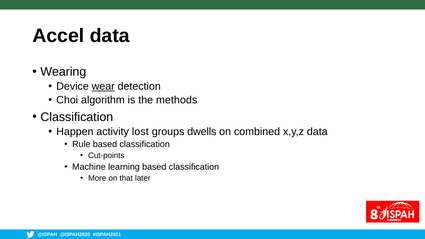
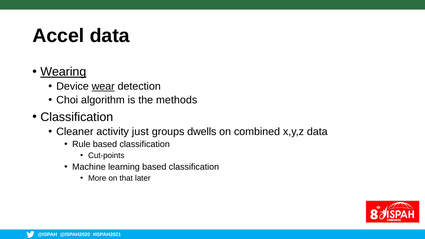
Wearing underline: none -> present
Happen: Happen -> Cleaner
lost: lost -> just
